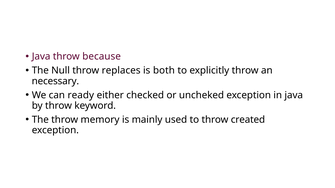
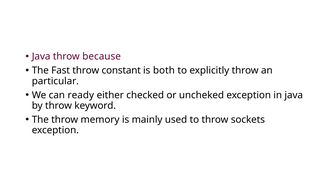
Null: Null -> Fast
replaces: replaces -> constant
necessary: necessary -> particular
created: created -> sockets
